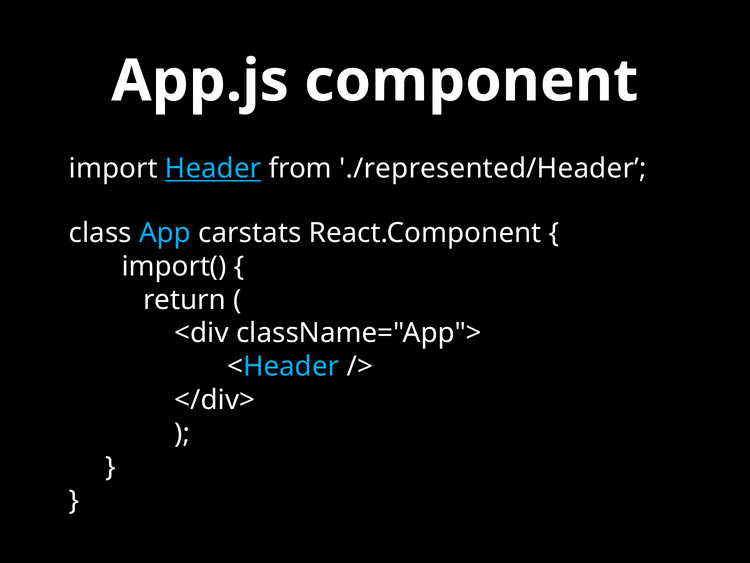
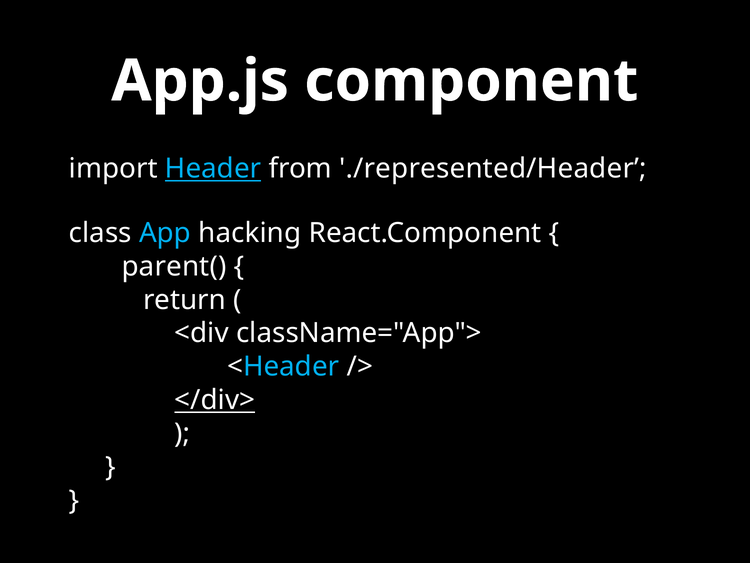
carstats: carstats -> hacking
import(: import( -> parent(
</div> underline: none -> present
